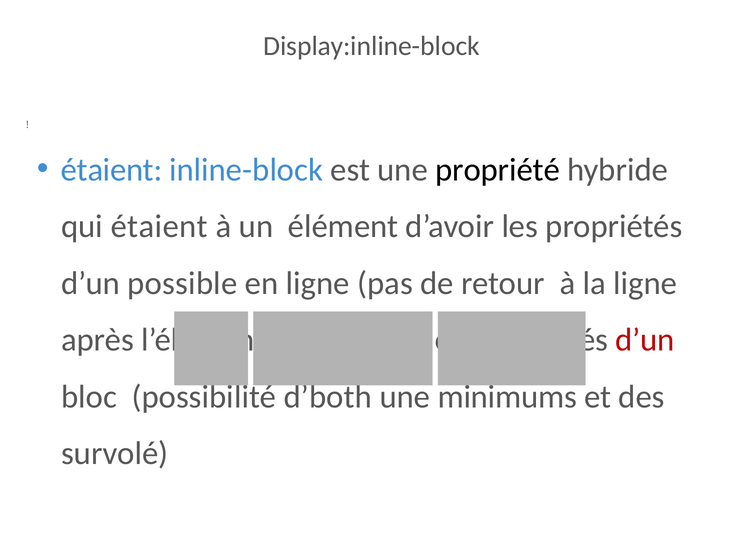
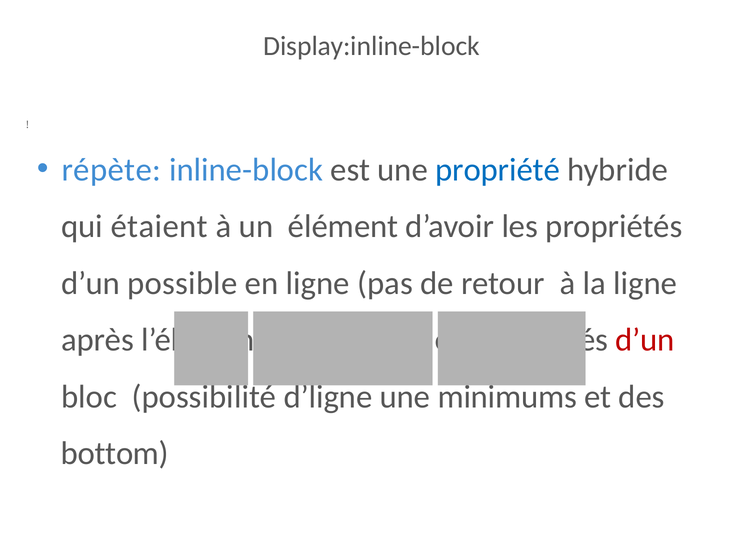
étaient at (112, 170): étaient -> répète
propriété colour: black -> blue
d’both: d’both -> d’ligne
survolé: survolé -> bottom
